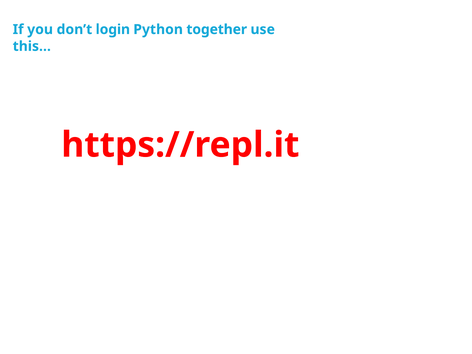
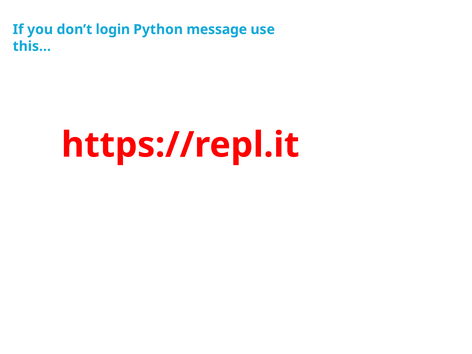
together: together -> message
